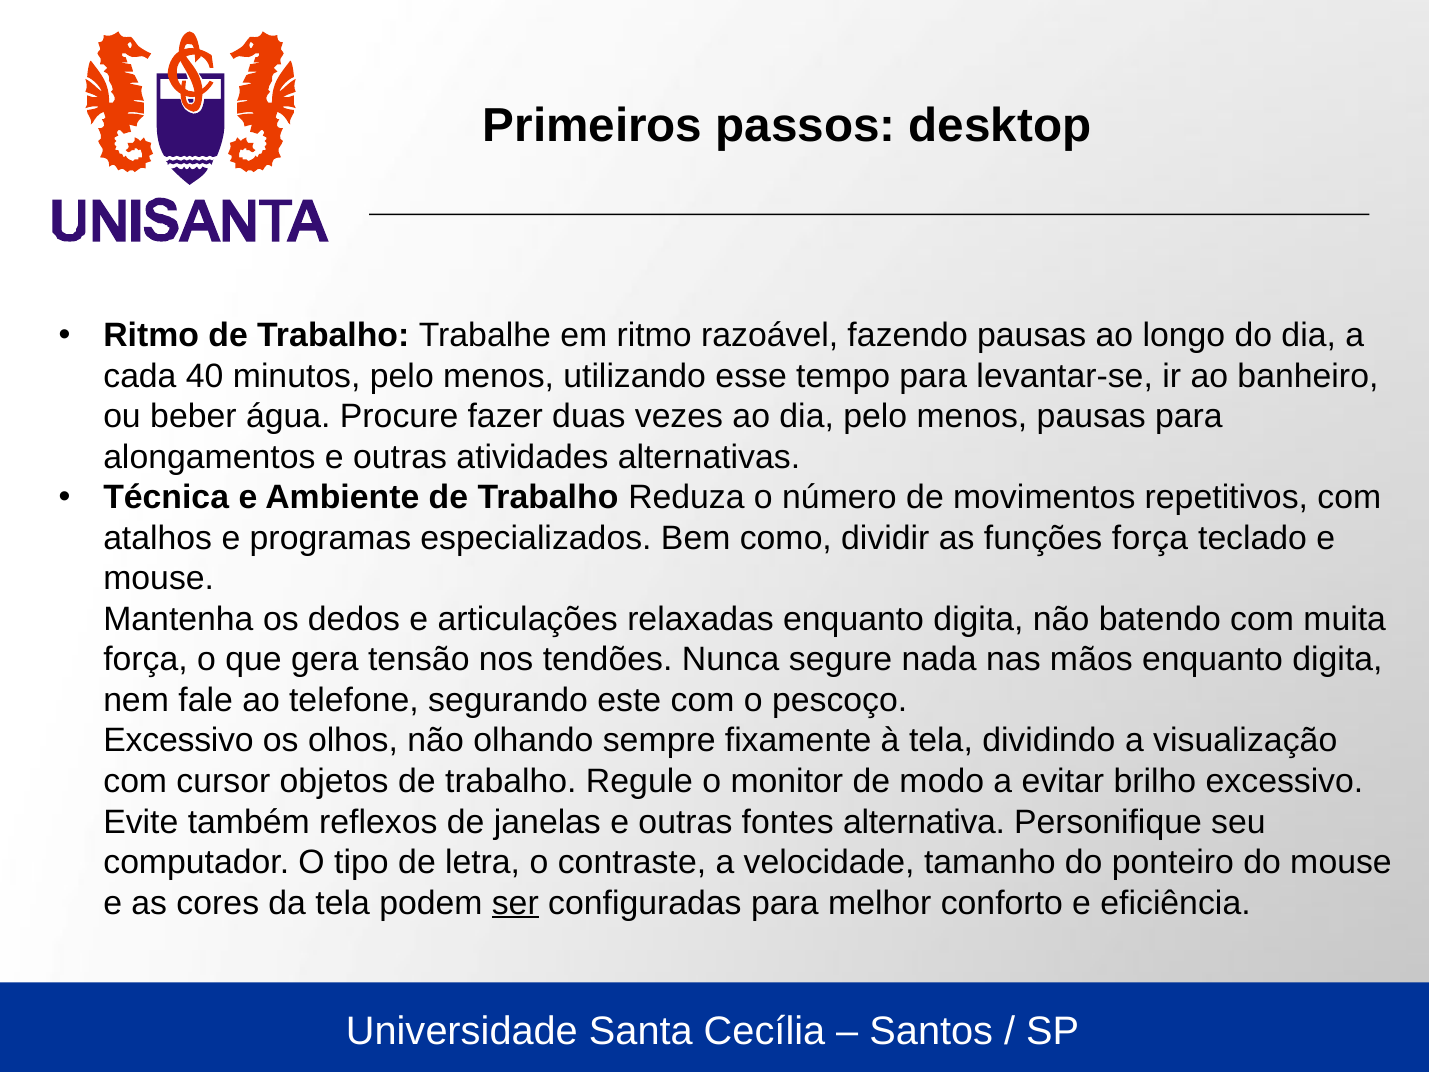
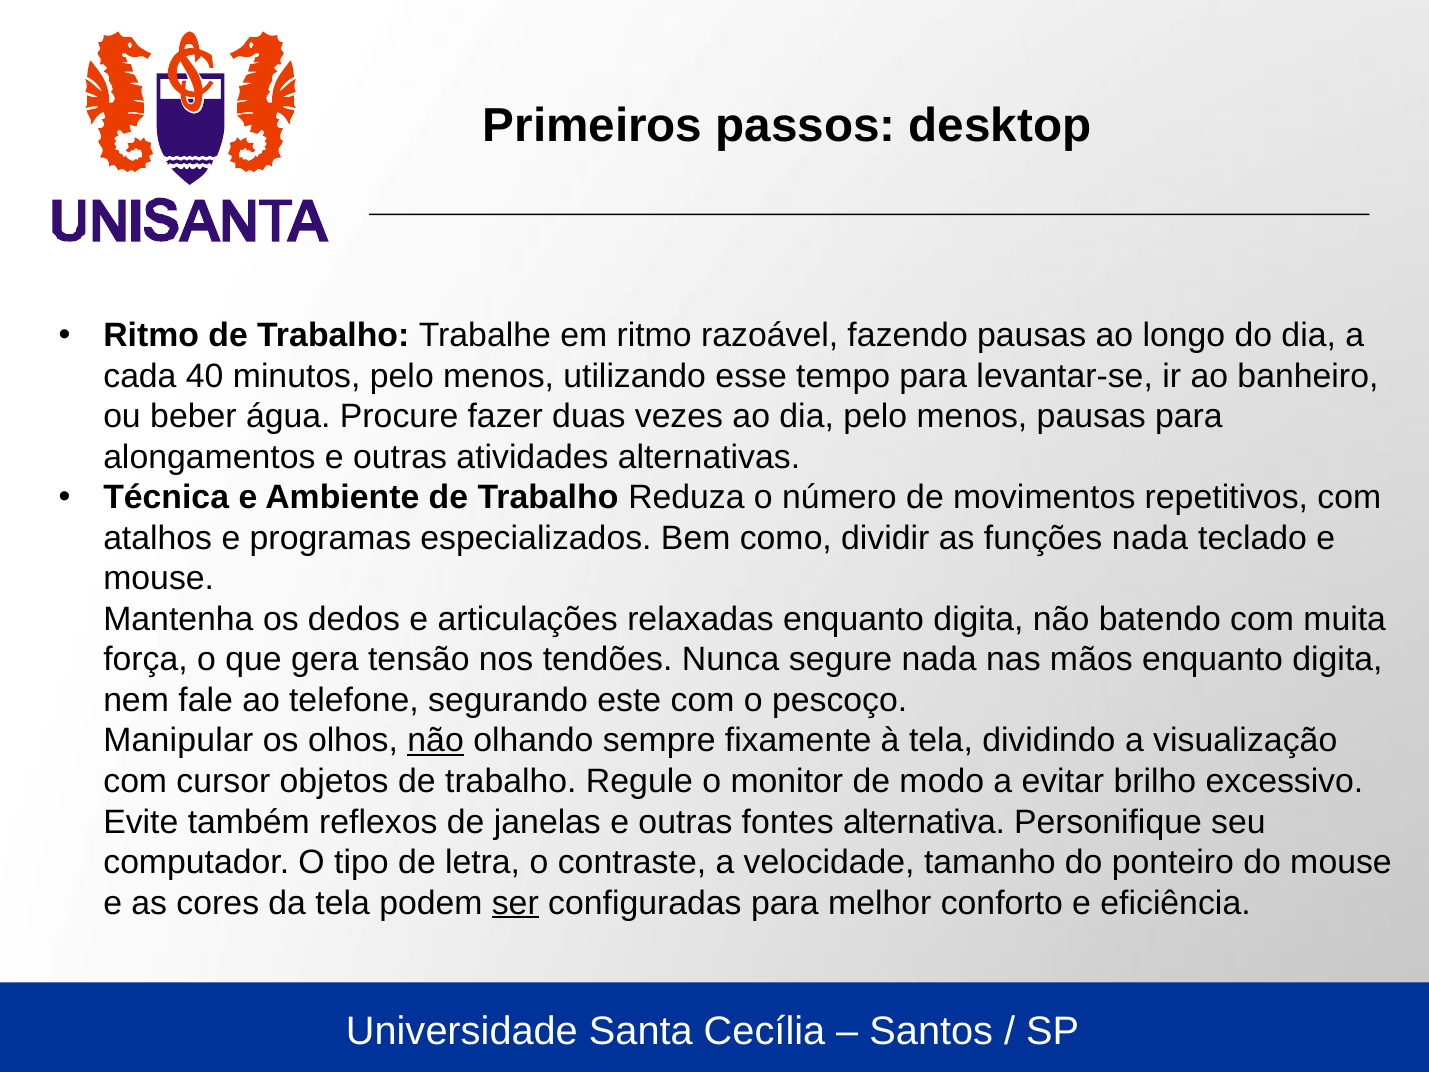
força at (1150, 538): força -> nada
Excessivo at (179, 741): Excessivo -> Manipular
não at (436, 741) underline: none -> present
